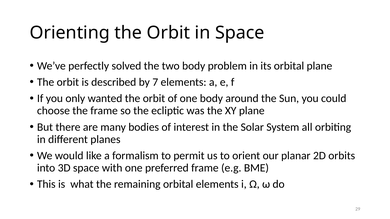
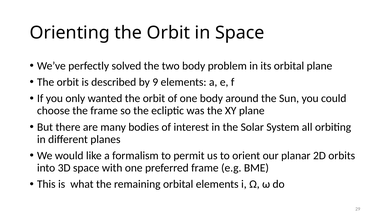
7: 7 -> 9
